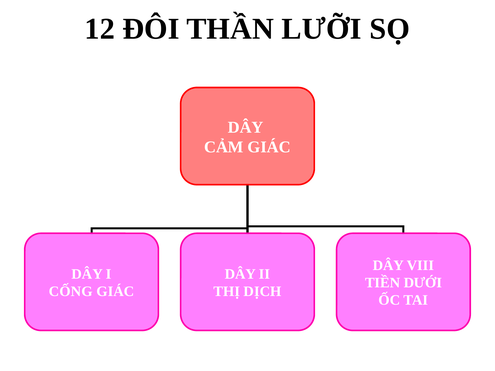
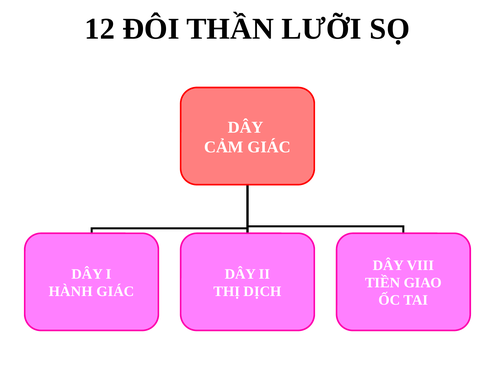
DƯỚI: DƯỚI -> GIAO
CỐNG: CỐNG -> HÀNH
